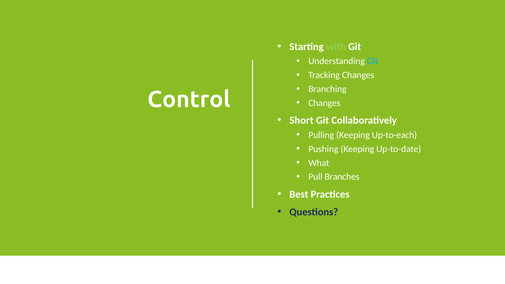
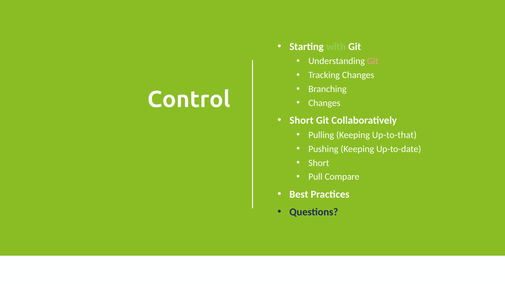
Git at (373, 61) colour: light blue -> pink
Up-to-each: Up-to-each -> Up-to-that
What at (319, 163): What -> Short
Branches: Branches -> Compare
